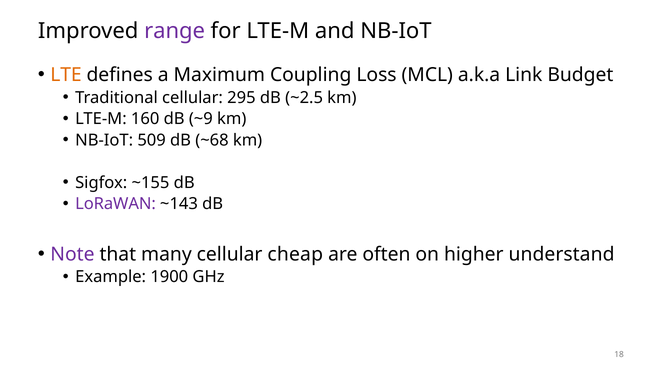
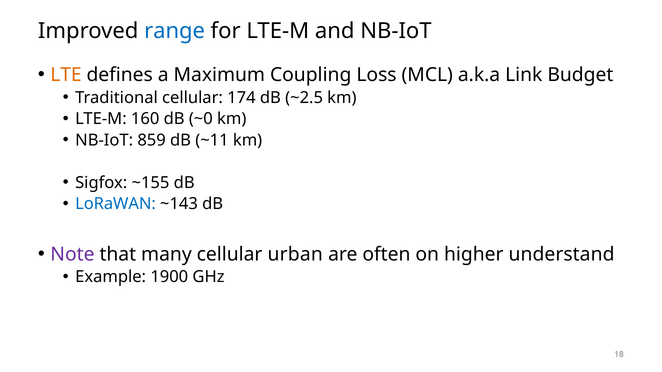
range colour: purple -> blue
295: 295 -> 174
~9: ~9 -> ~0
509: 509 -> 859
~68: ~68 -> ~11
LoRaWAN colour: purple -> blue
cheap: cheap -> urban
